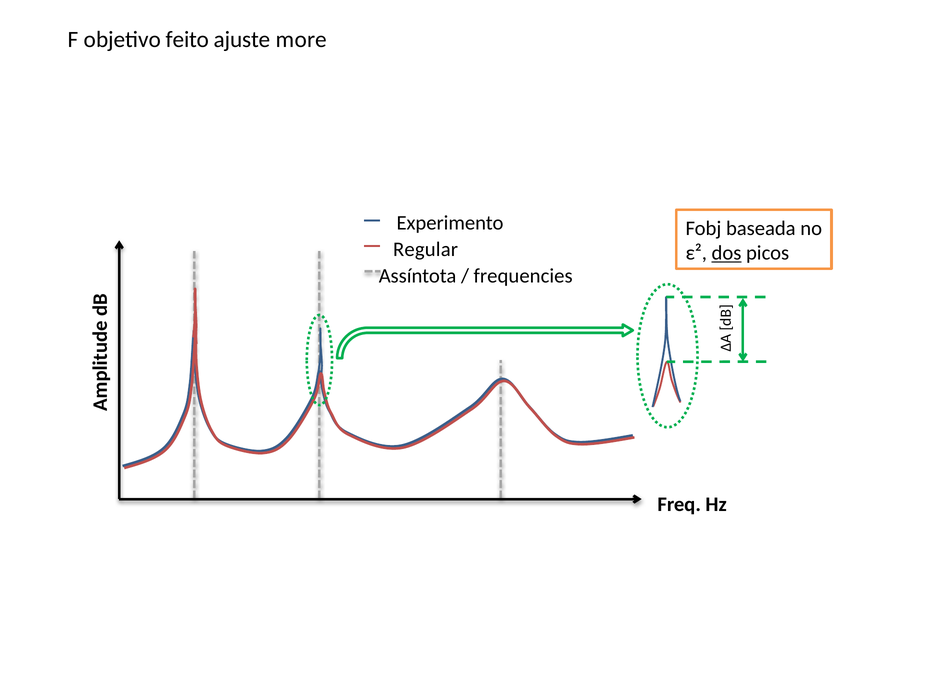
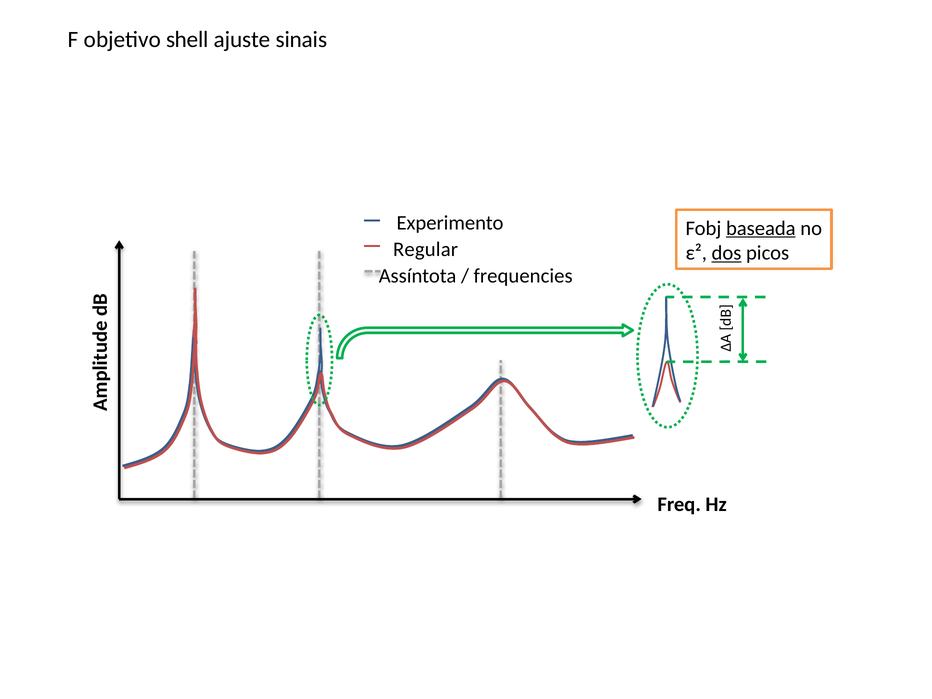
feito: feito -> shell
more: more -> sinais
baseada underline: none -> present
